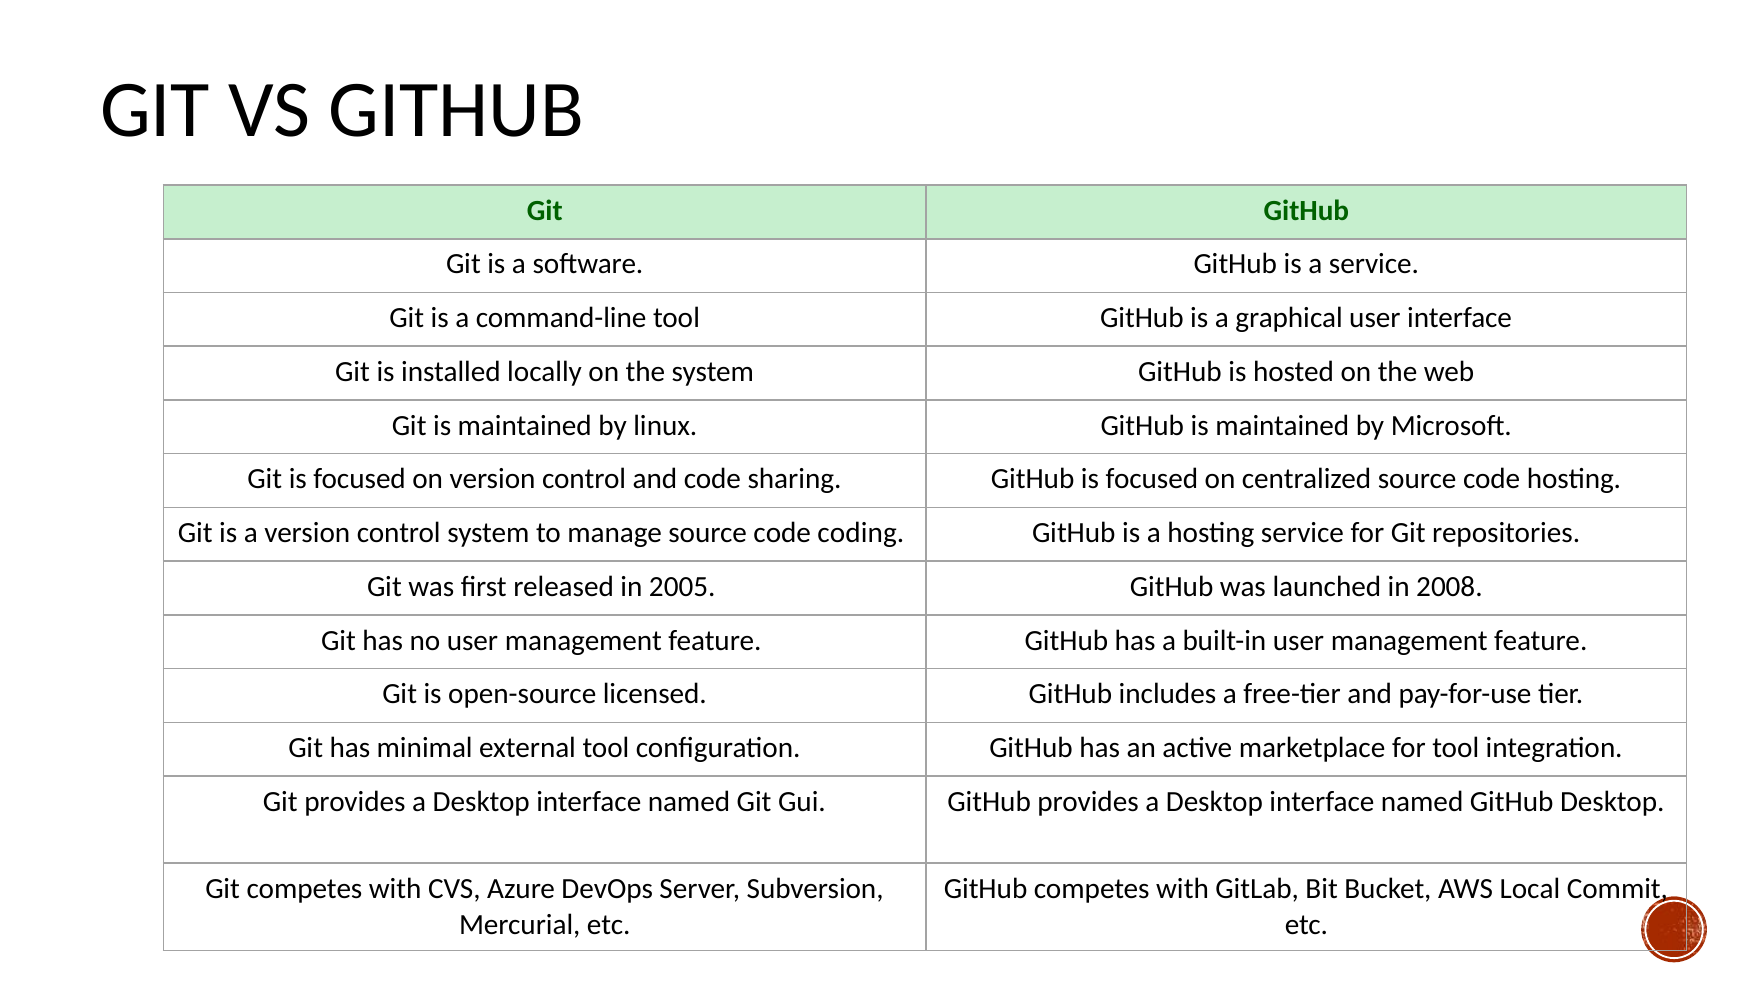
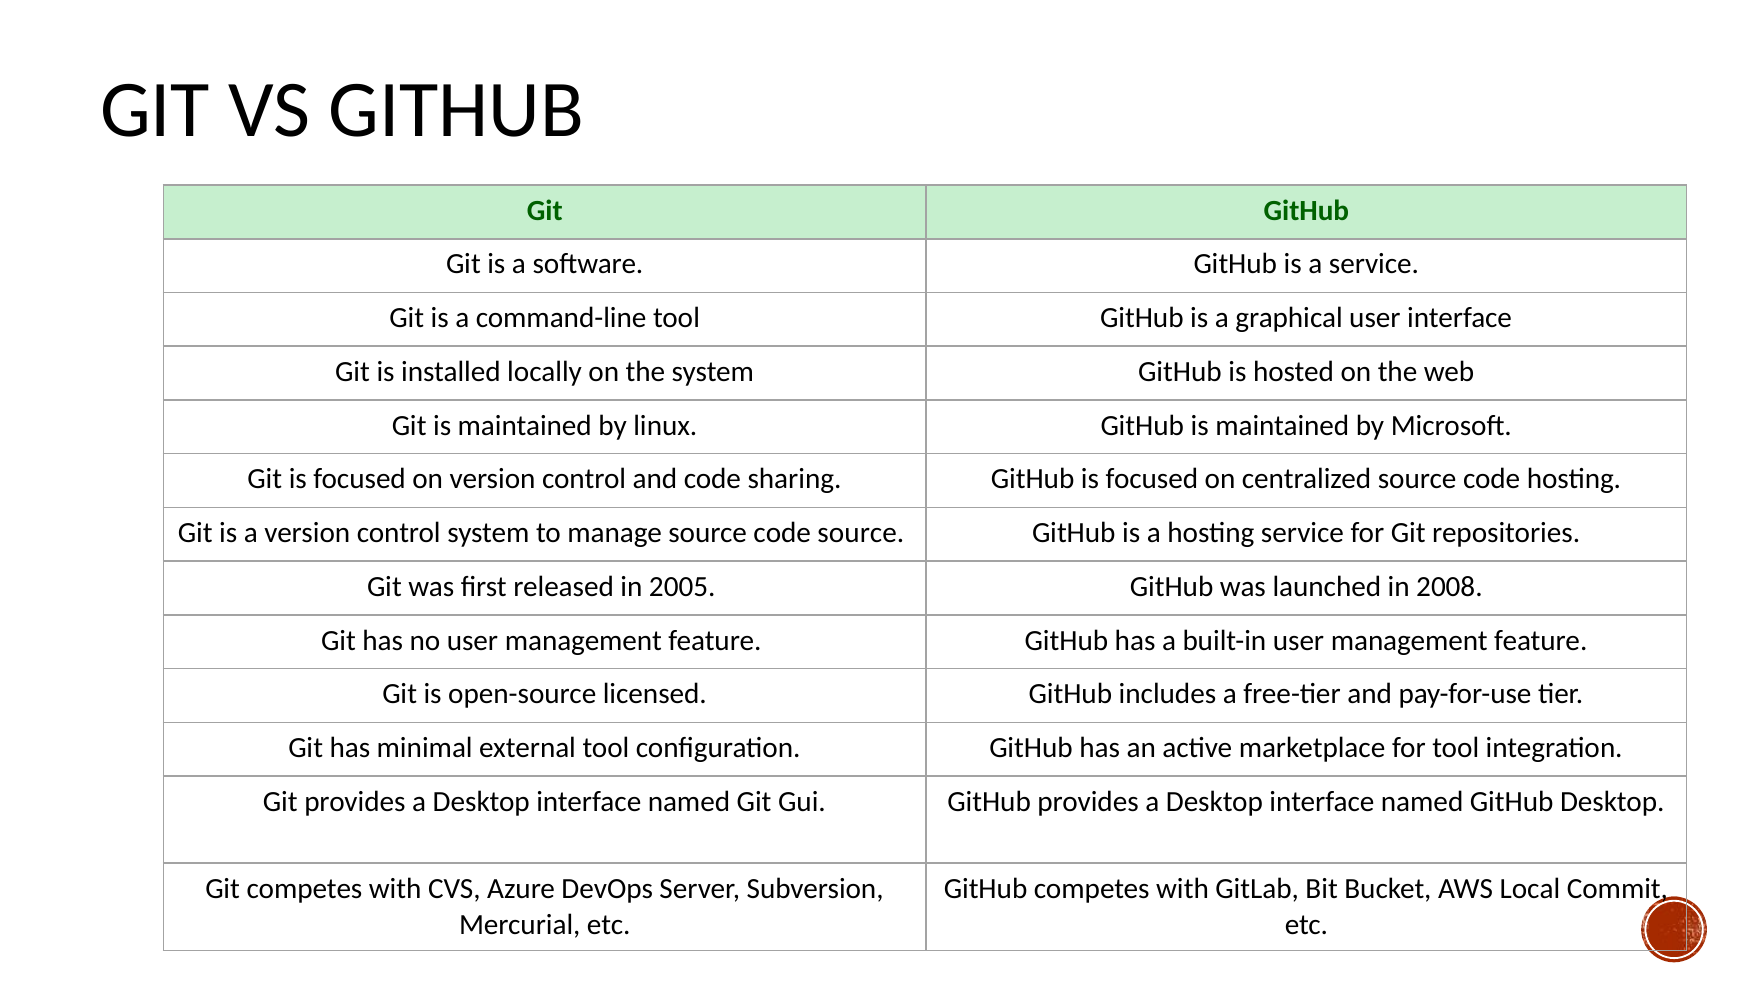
code coding: coding -> source
